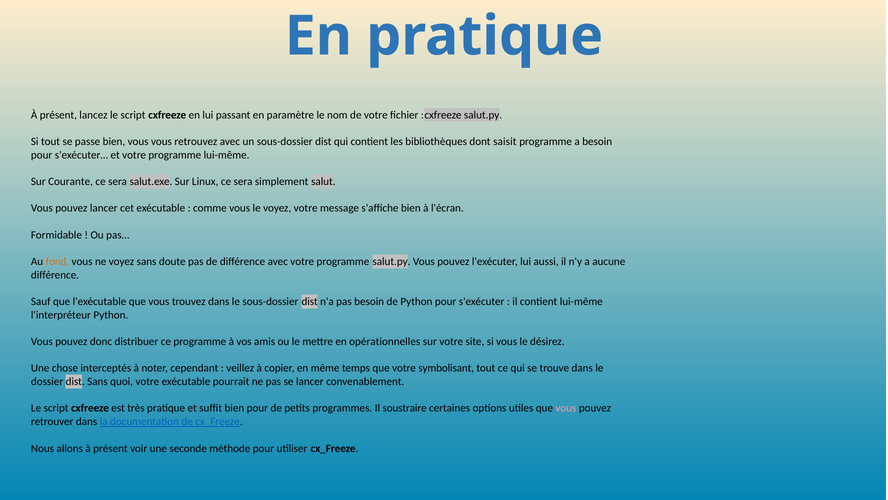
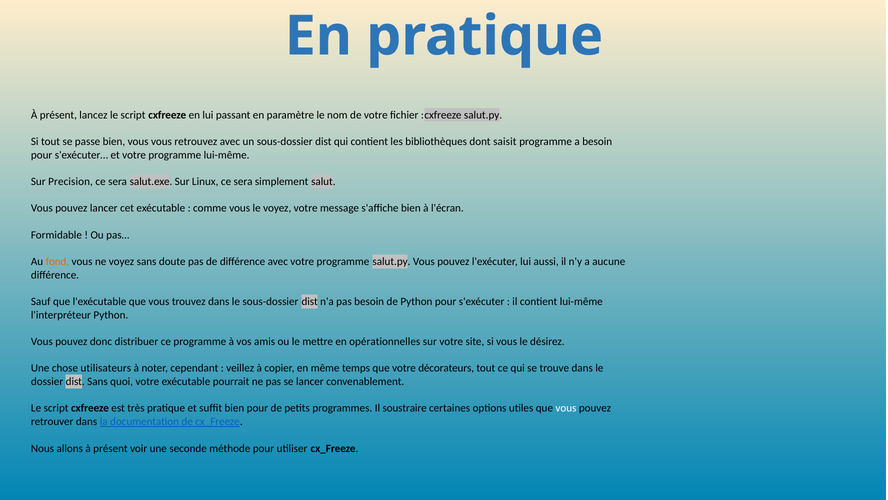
Courante: Courante -> Precision
interceptés: interceptés -> utilisateurs
symbolisant: symbolisant -> décorateurs
vous at (566, 408) colour: pink -> white
